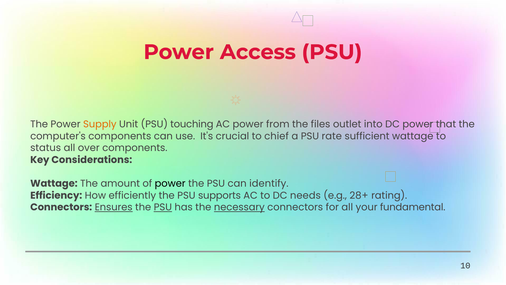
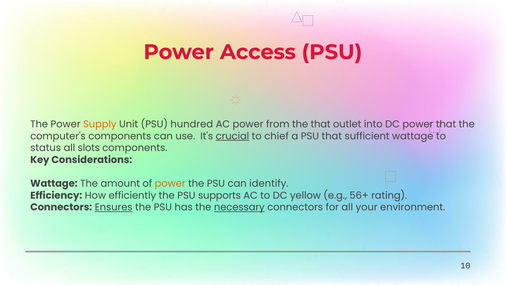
touching: touching -> hundred
the files: files -> that
crucial underline: none -> present
PSU rate: rate -> that
over: over -> slots
power at (170, 183) colour: black -> orange
needs: needs -> yellow
28+: 28+ -> 56+
PSU at (163, 207) underline: present -> none
fundamental: fundamental -> environment
